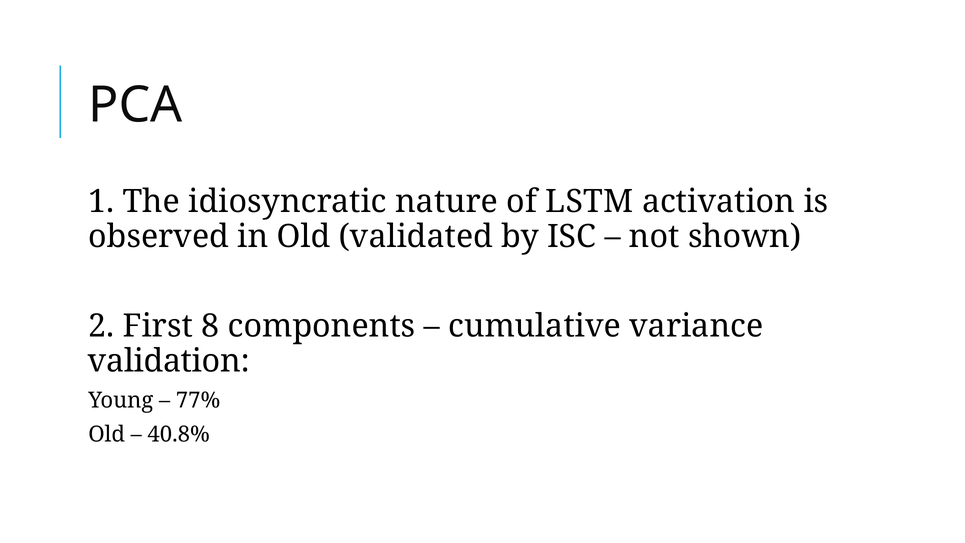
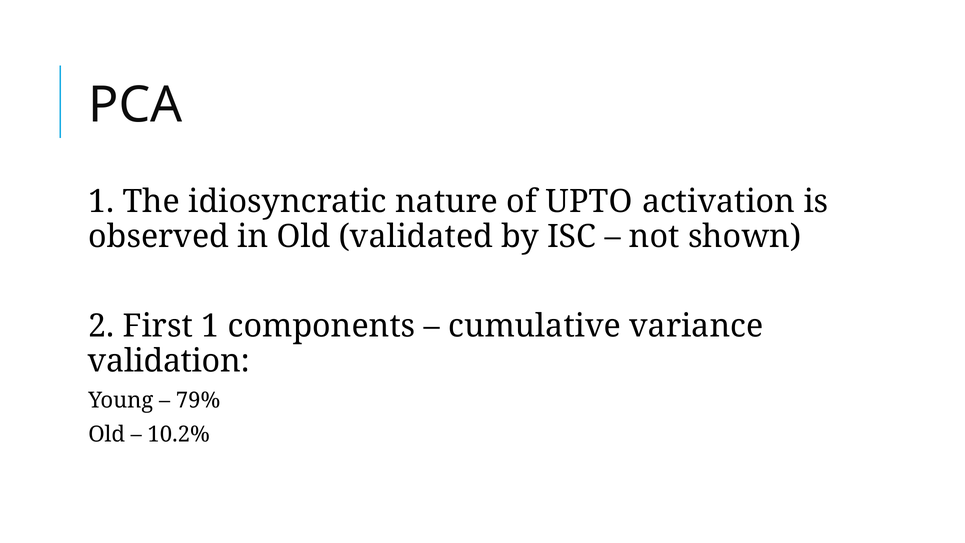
LSTM: LSTM -> UPTO
First 8: 8 -> 1
77%: 77% -> 79%
40.8%: 40.8% -> 10.2%
